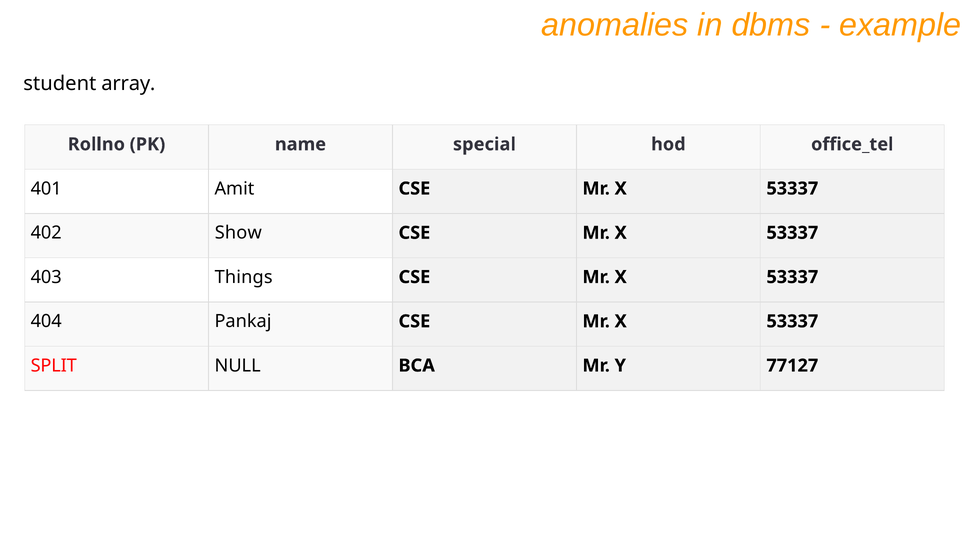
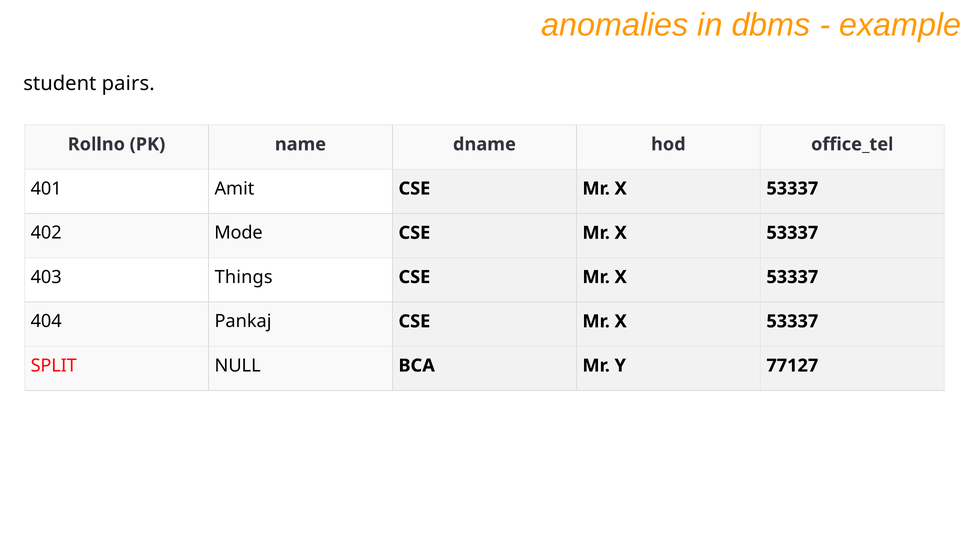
array: array -> pairs
special: special -> dname
Show: Show -> Mode
